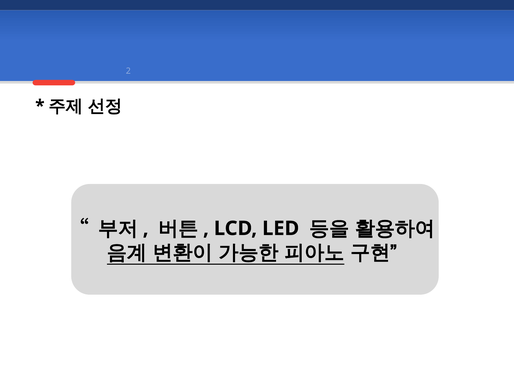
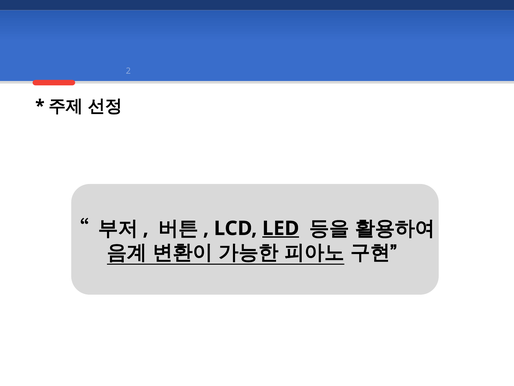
LED underline: none -> present
